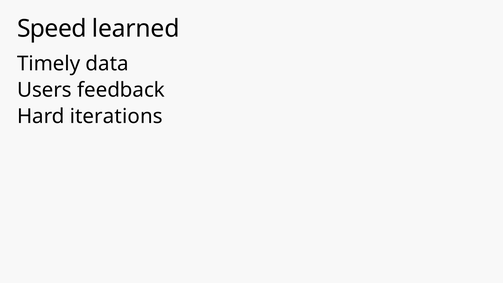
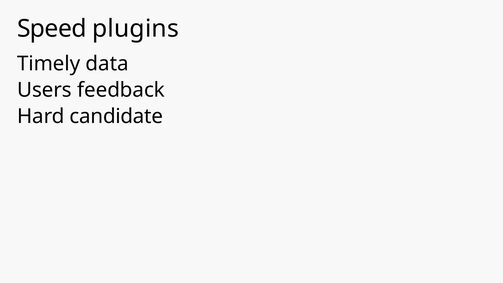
learned: learned -> plugins
iterations: iterations -> candidate
